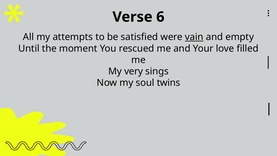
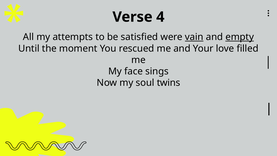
6: 6 -> 4
empty underline: none -> present
very: very -> face
